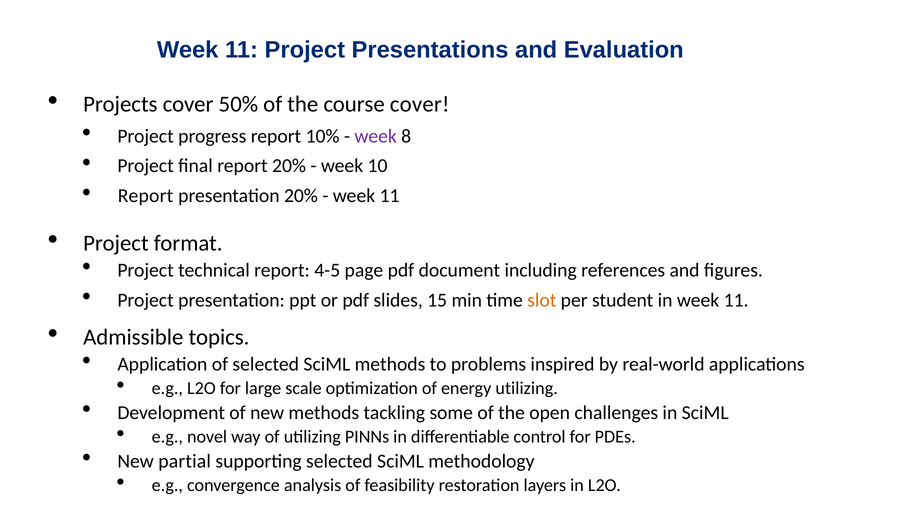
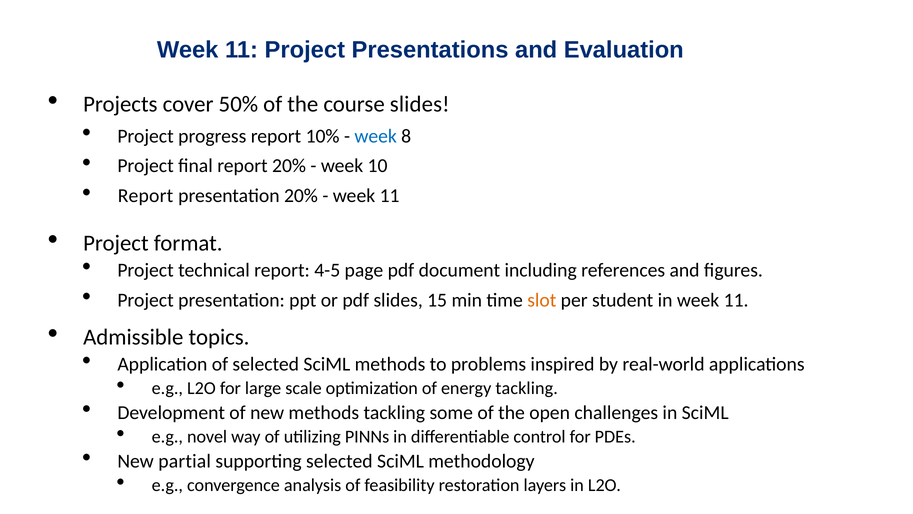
course cover: cover -> slides
week at (376, 136) colour: purple -> blue
energy utilizing: utilizing -> tackling
